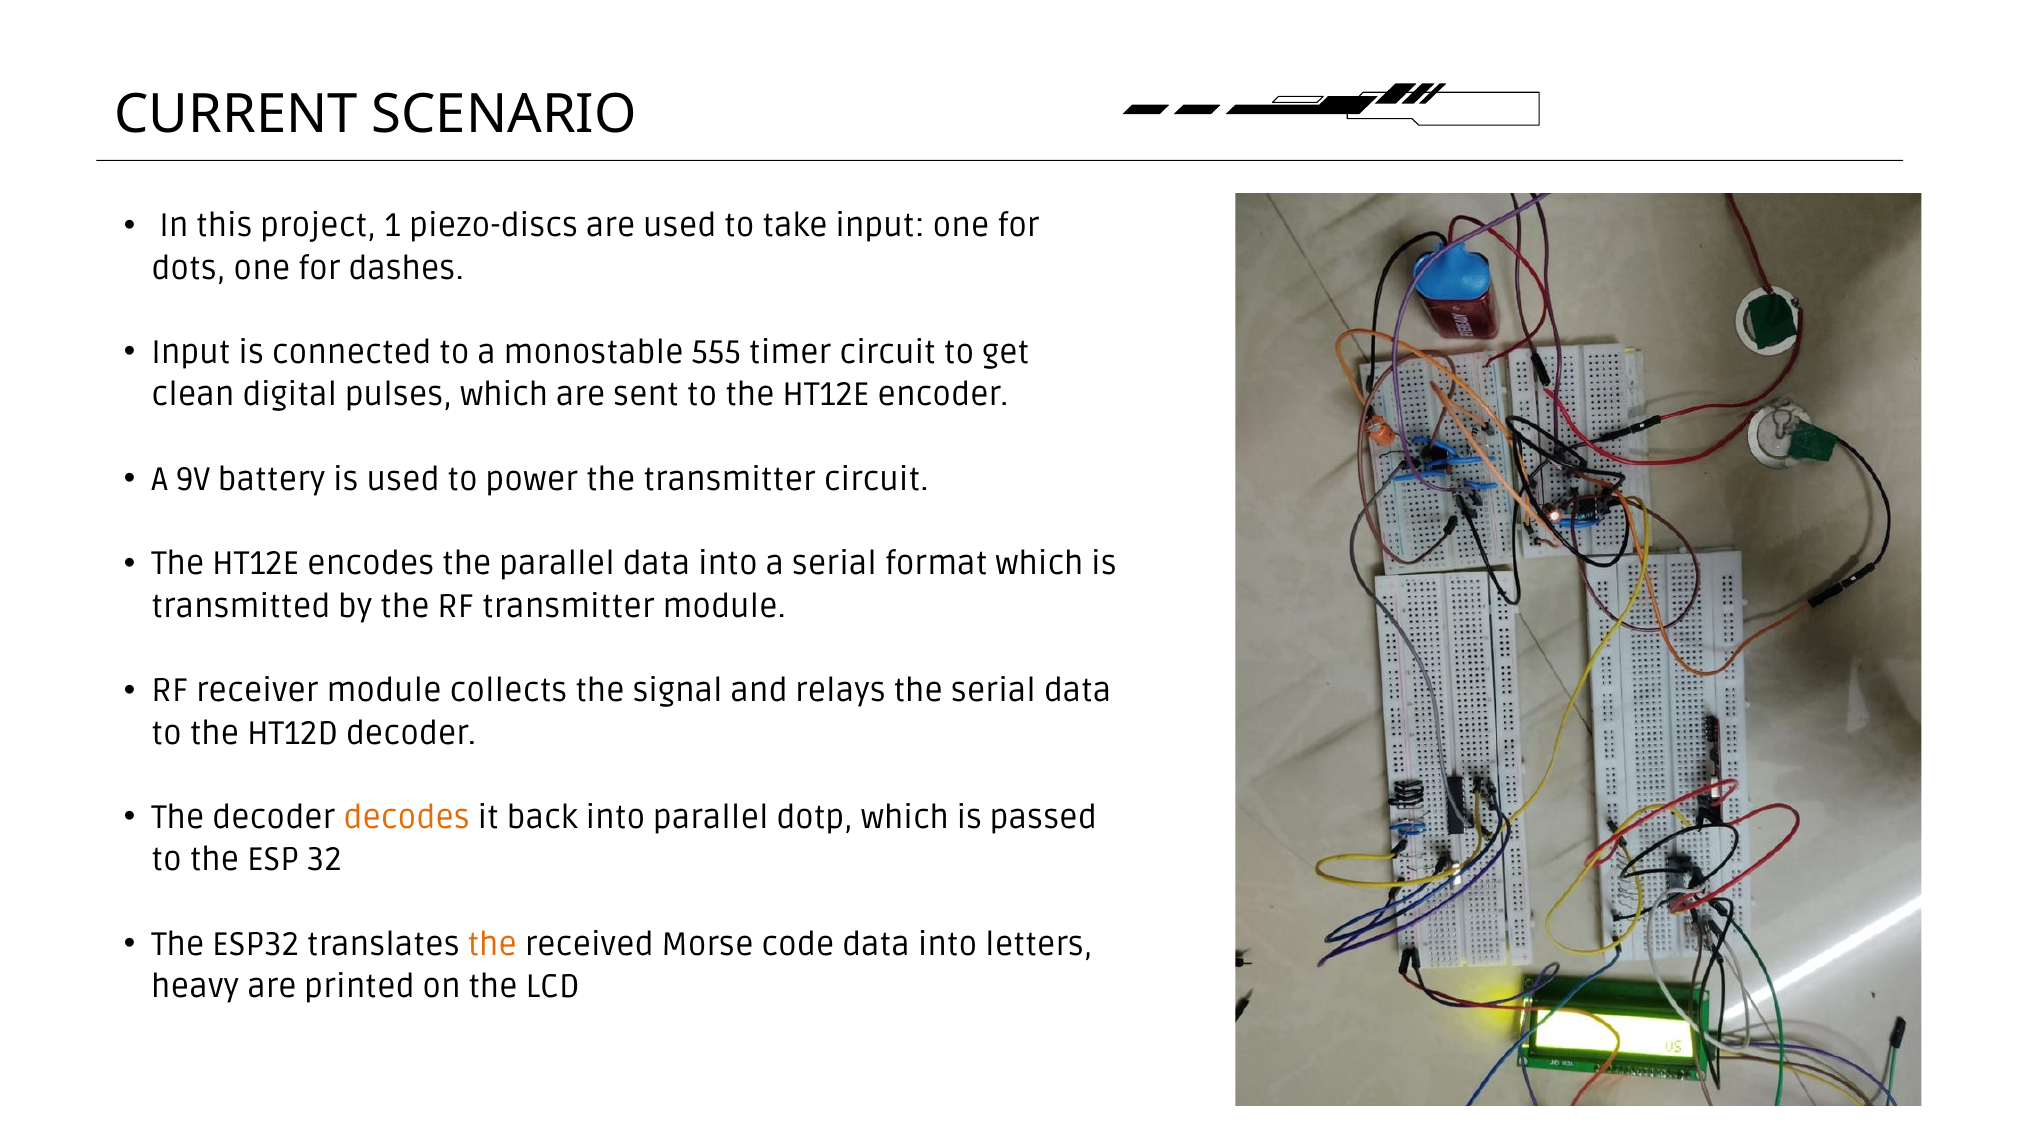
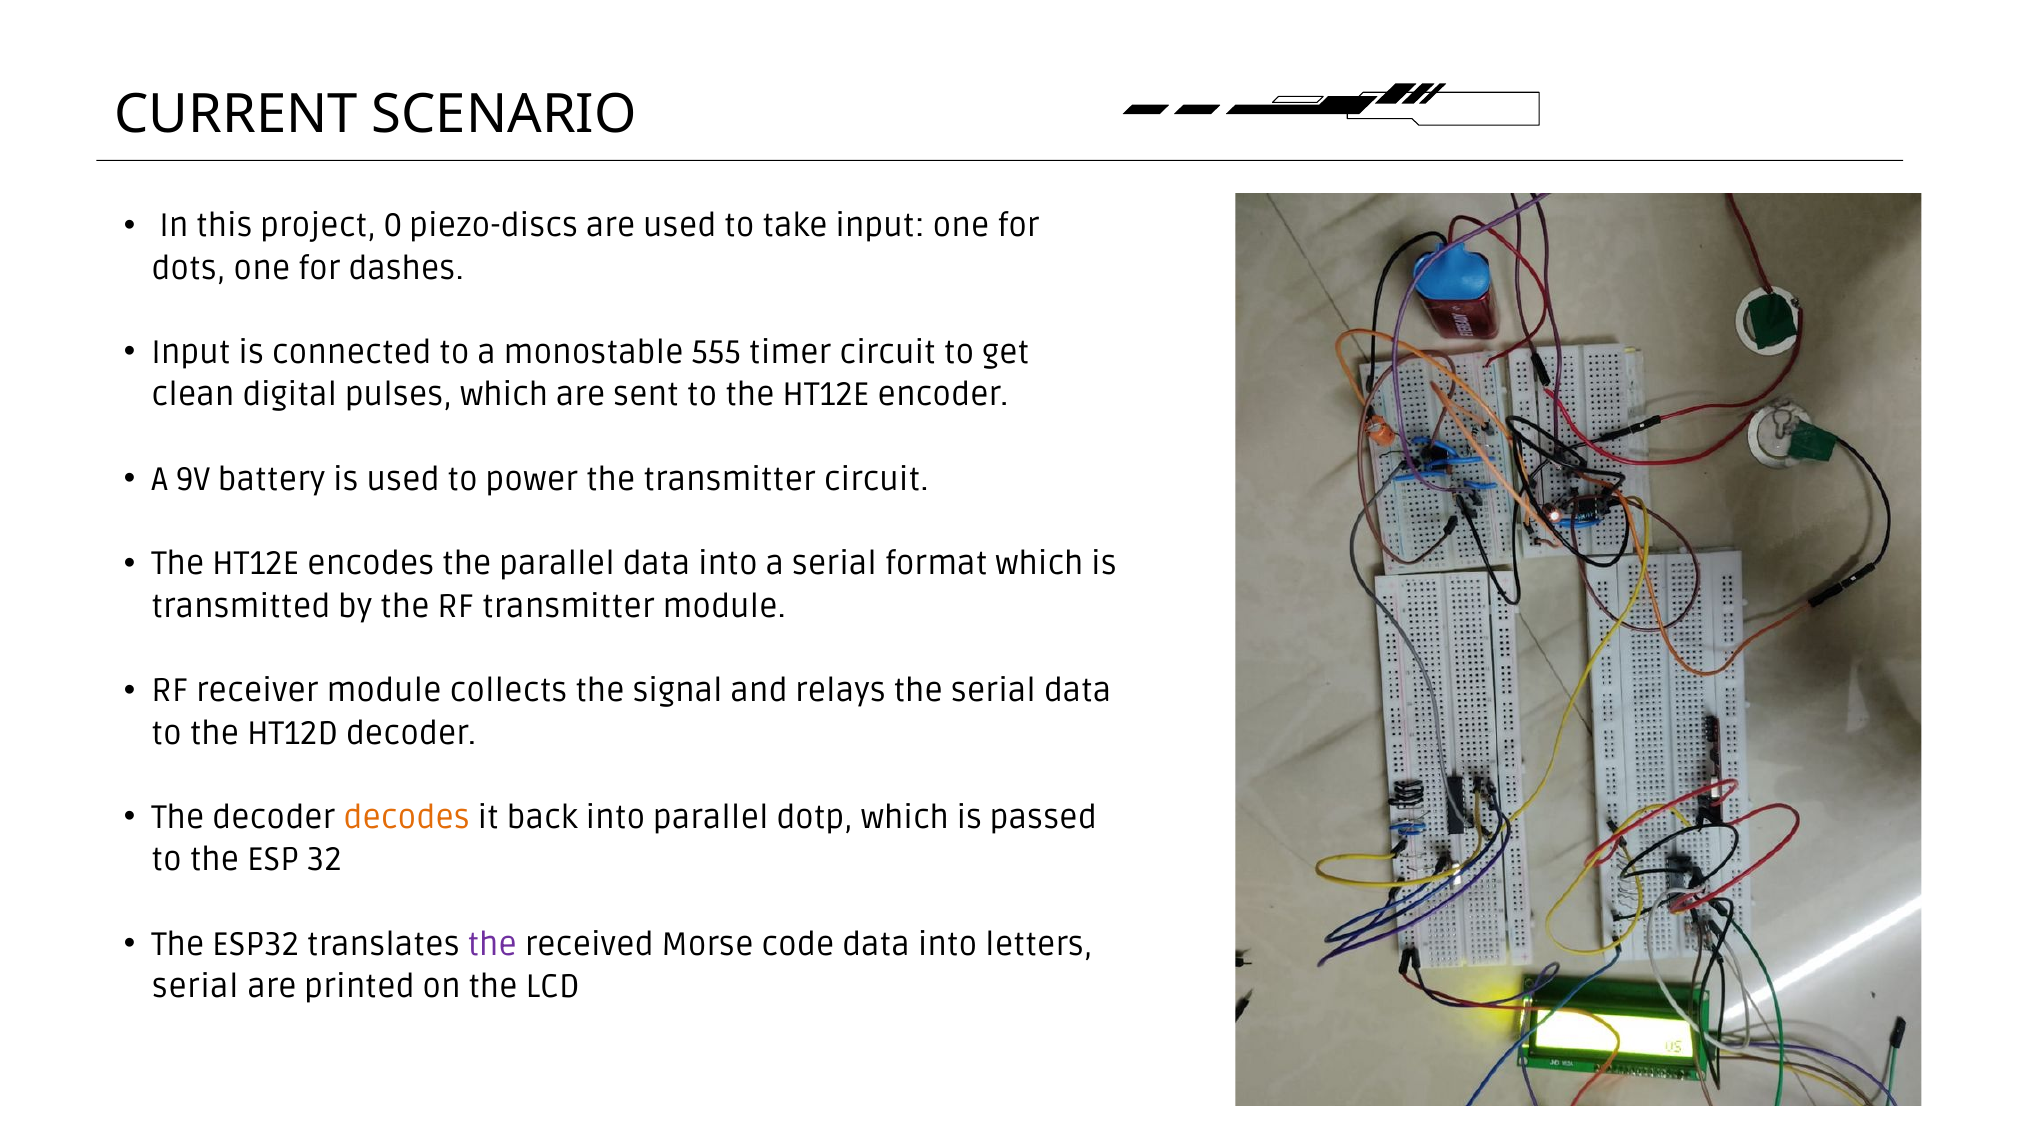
1: 1 -> 0
the at (492, 945) colour: orange -> purple
heavy at (195, 987): heavy -> serial
